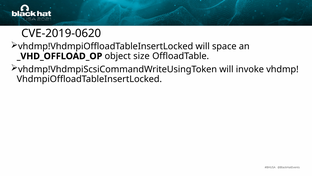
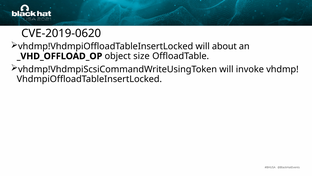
space: space -> about
